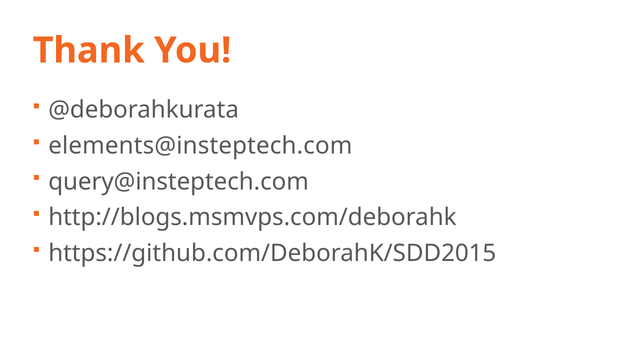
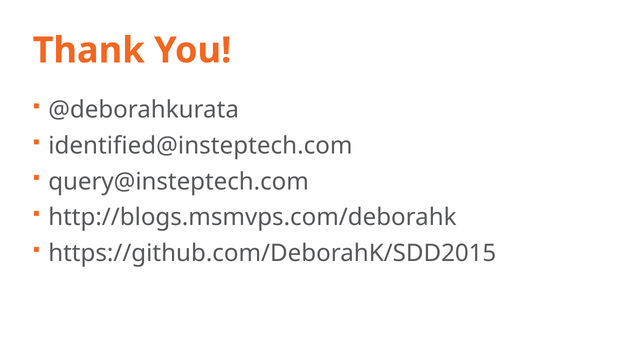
elements@insteptech.com: elements@insteptech.com -> identified@insteptech.com
